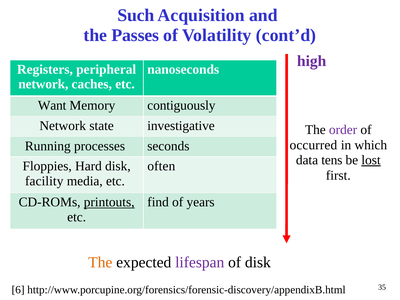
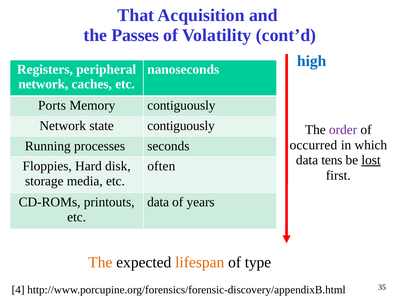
Such: Such -> That
high colour: purple -> blue
Want: Want -> Ports
state investigative: investigative -> contiguously
facility: facility -> storage
printouts underline: present -> none
find at (158, 202): find -> data
lifespan colour: purple -> orange
of disk: disk -> type
6: 6 -> 4
